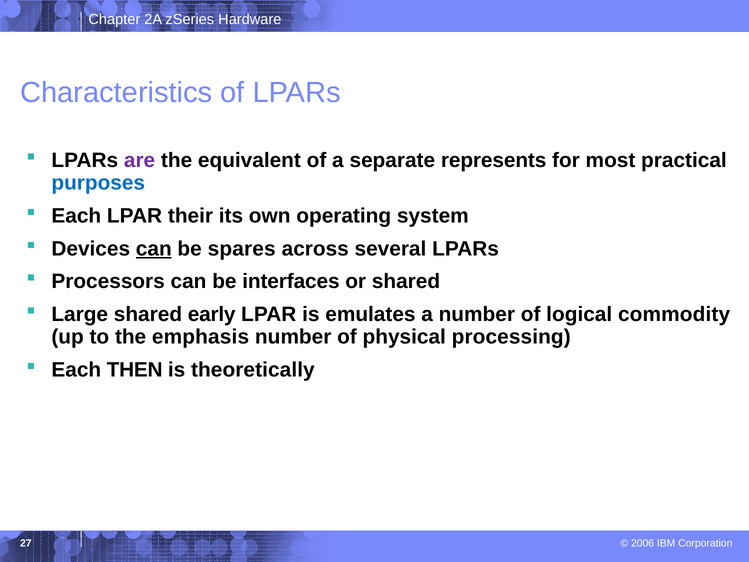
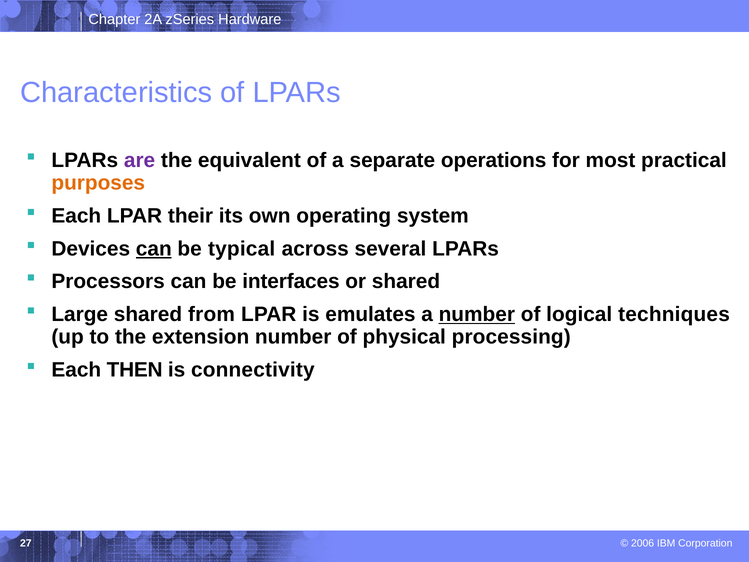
represents: represents -> operations
purposes colour: blue -> orange
spares: spares -> typical
early: early -> from
number at (477, 314) underline: none -> present
commodity: commodity -> techniques
emphasis: emphasis -> extension
theoretically: theoretically -> connectivity
